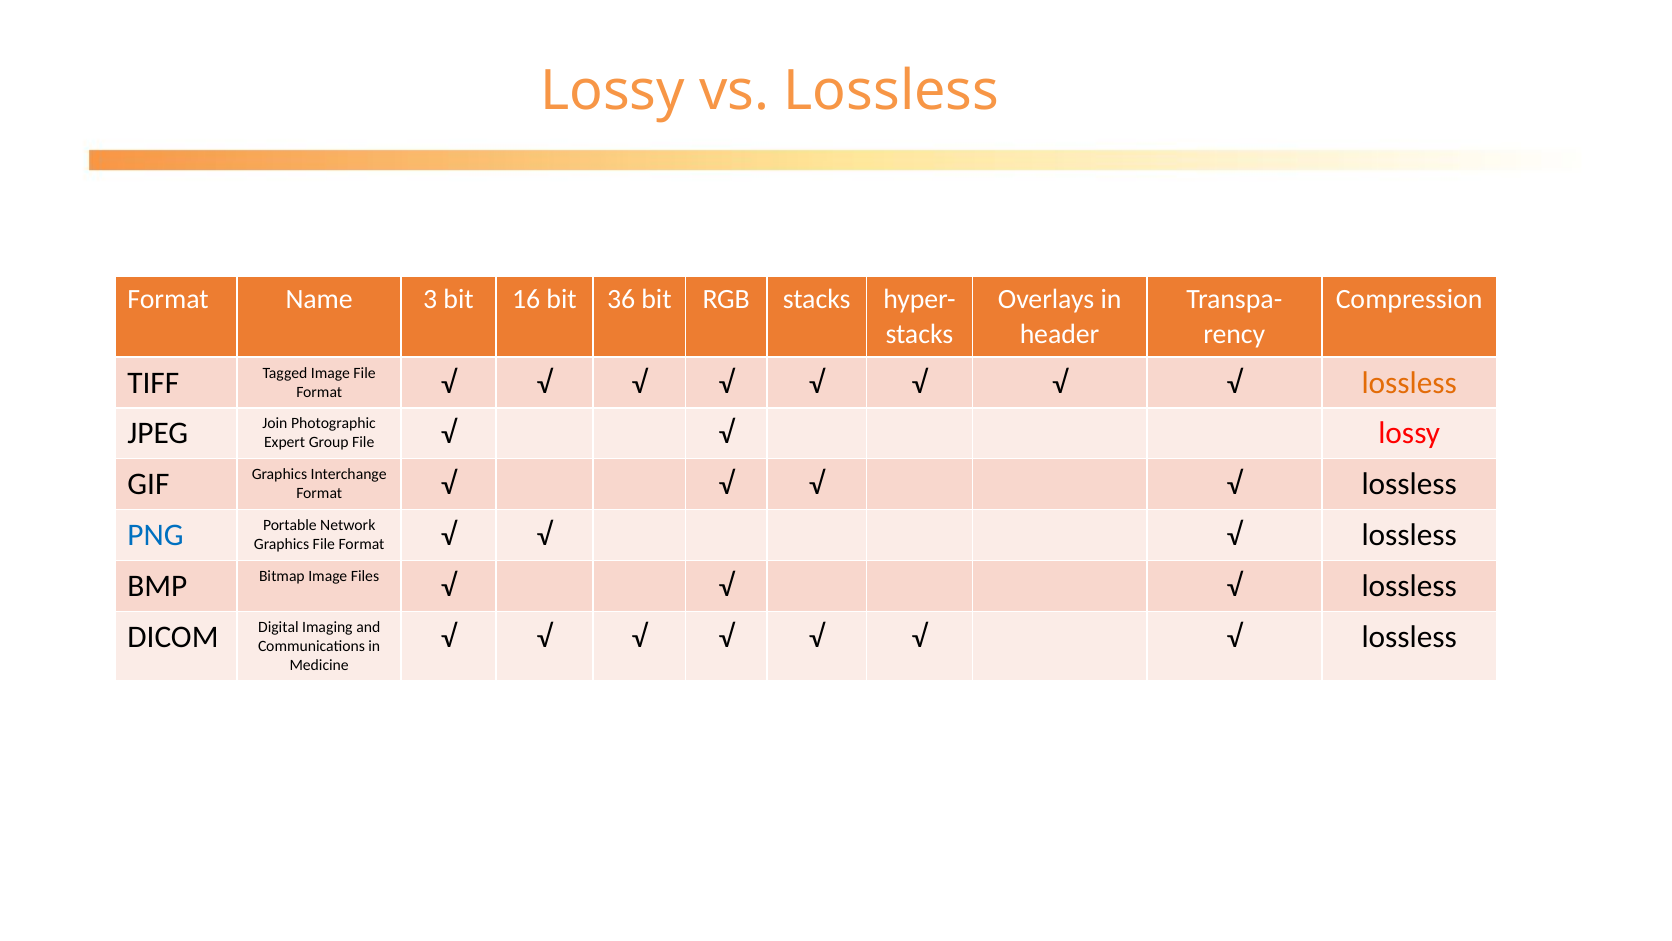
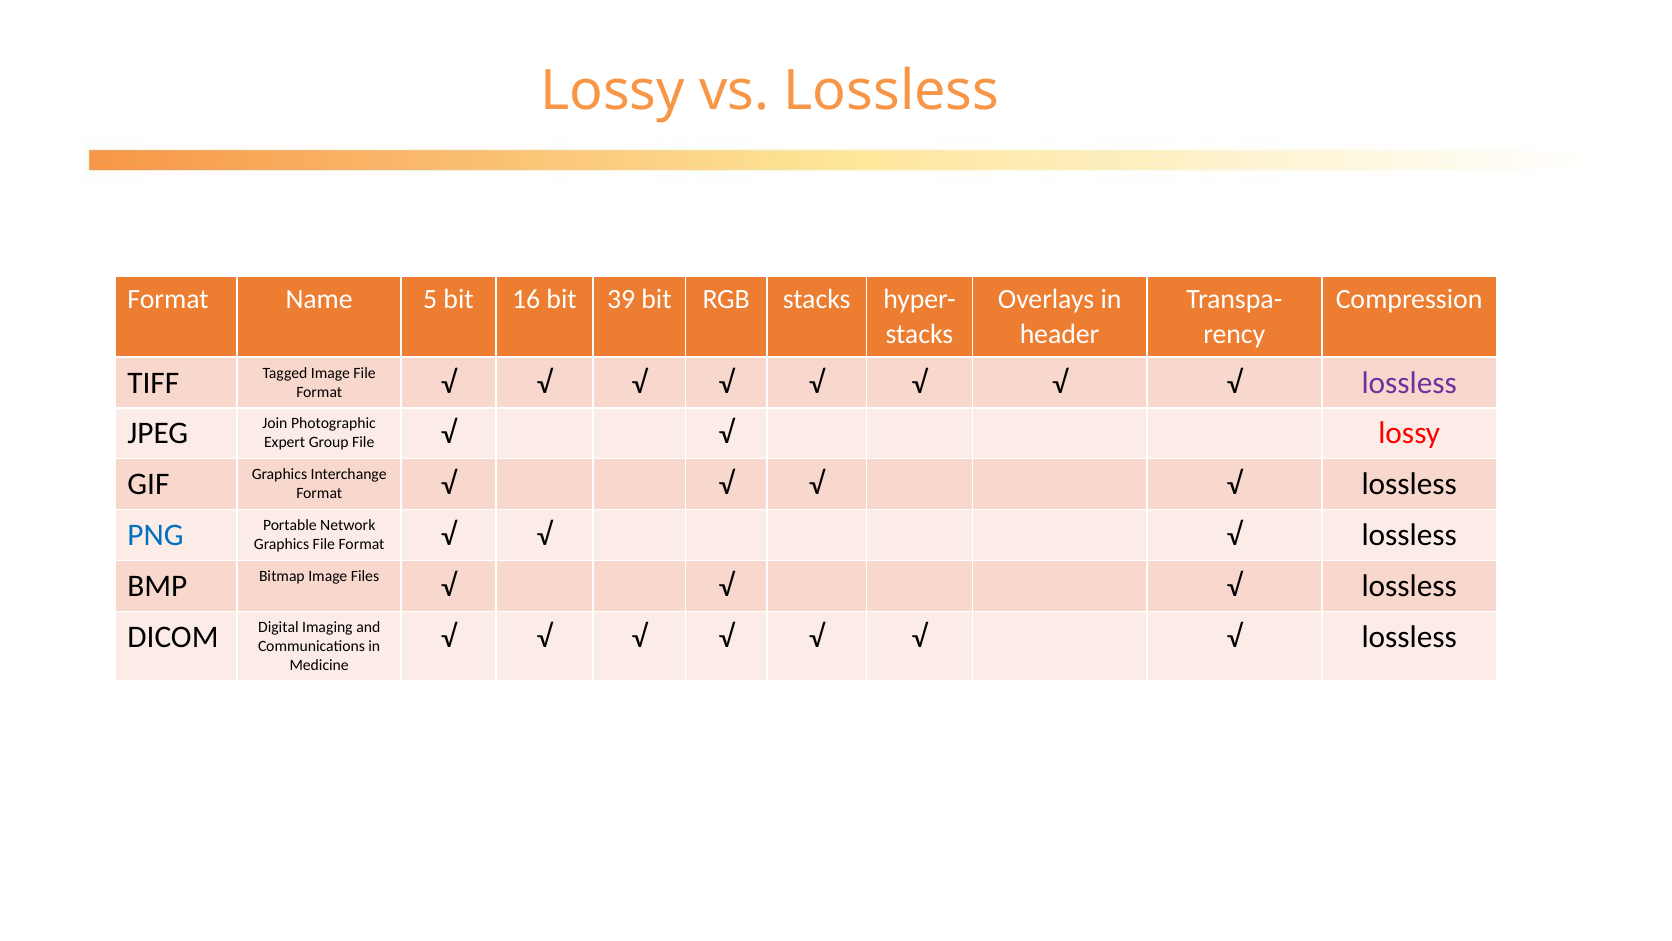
3: 3 -> 5
36: 36 -> 39
lossless at (1409, 382) colour: orange -> purple
